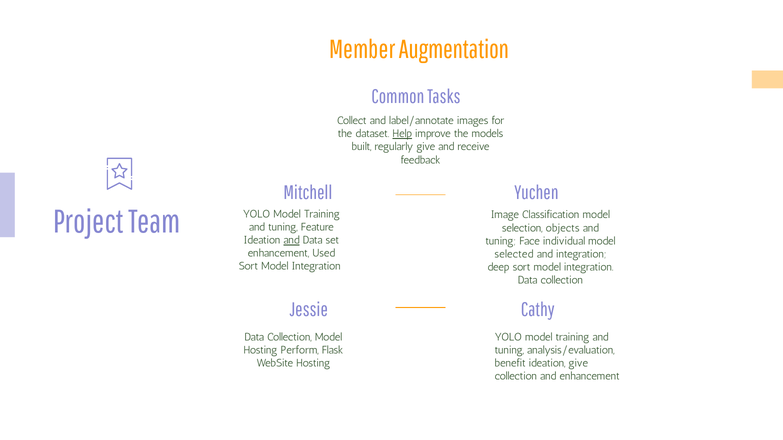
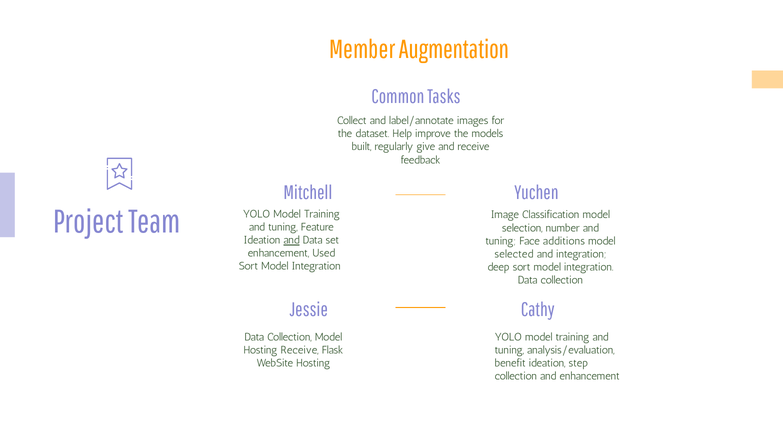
Help underline: present -> none
objects: objects -> number
individual: individual -> additions
Hosting Perform: Perform -> Receive
ideation give: give -> step
